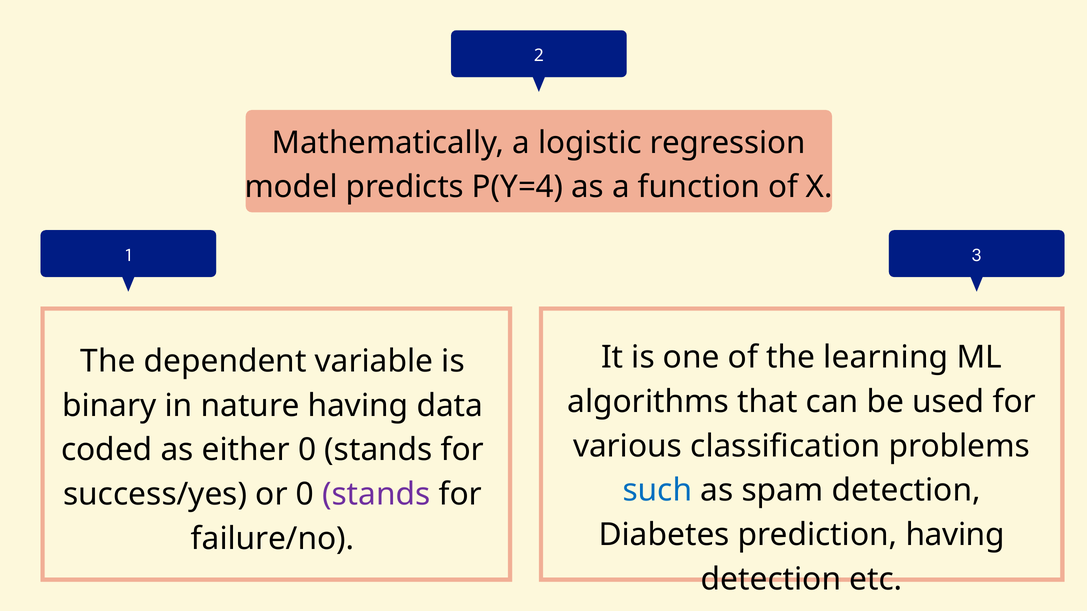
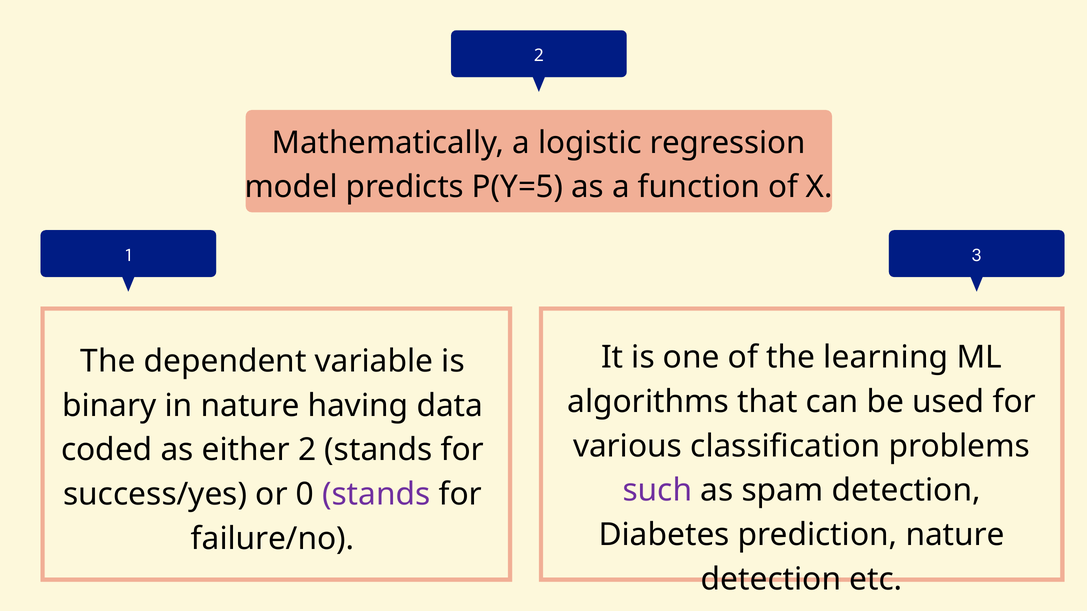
P(Y=4: P(Y=4 -> P(Y=5
either 0: 0 -> 2
such colour: blue -> purple
prediction having: having -> nature
